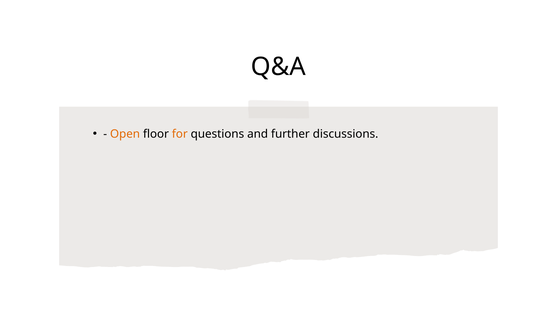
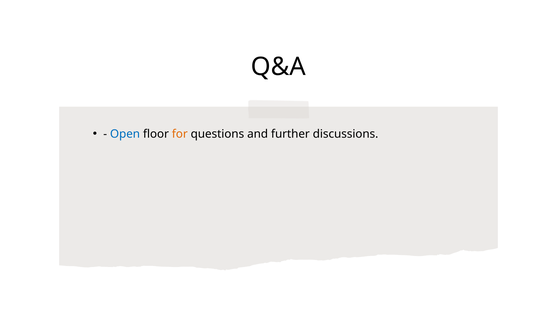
Open colour: orange -> blue
